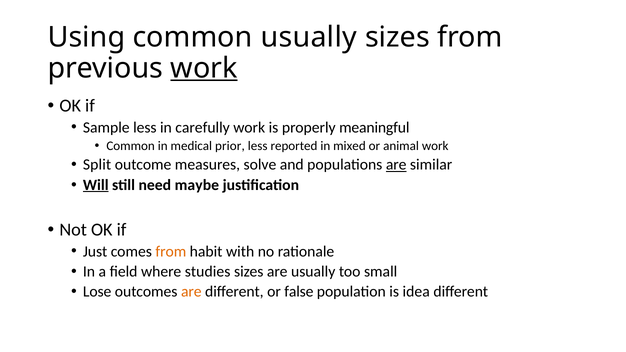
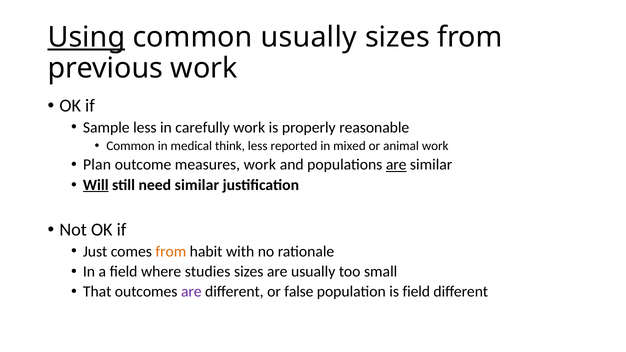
Using underline: none -> present
work at (204, 68) underline: present -> none
meaningful: meaningful -> reasonable
prior: prior -> think
Split: Split -> Plan
measures solve: solve -> work
need maybe: maybe -> similar
Lose: Lose -> That
are at (191, 292) colour: orange -> purple
is idea: idea -> field
